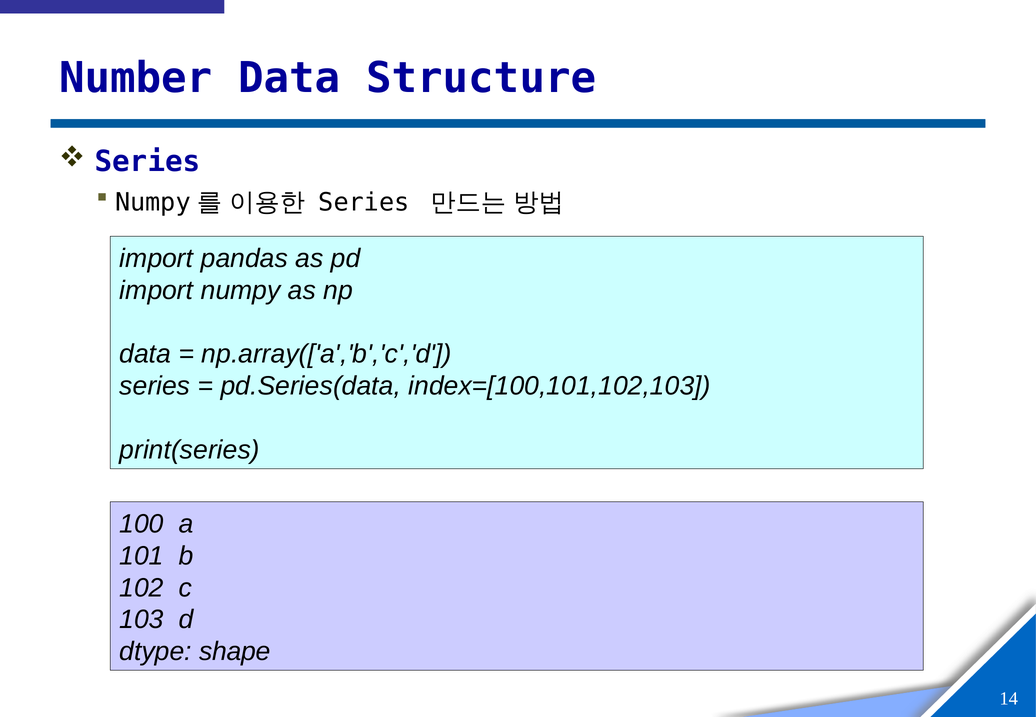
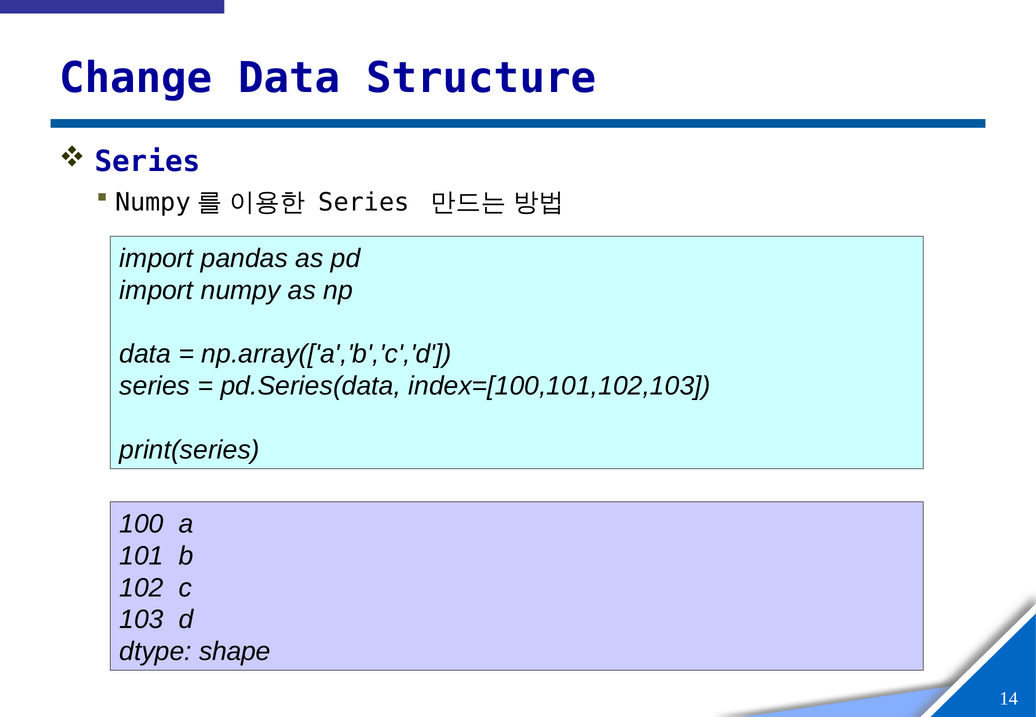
Number: Number -> Change
